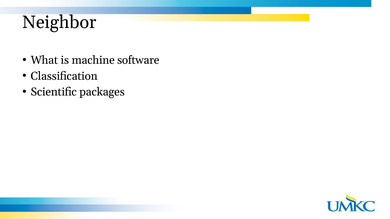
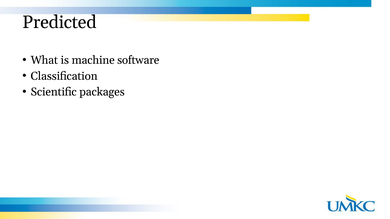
Neighbor: Neighbor -> Predicted
